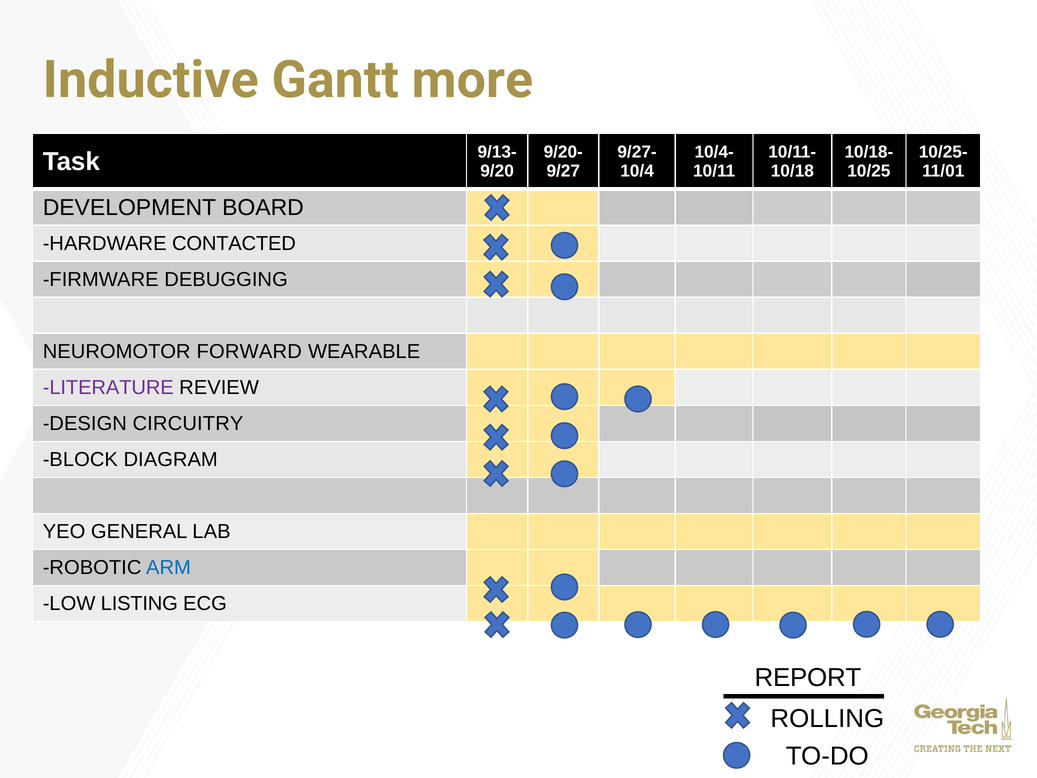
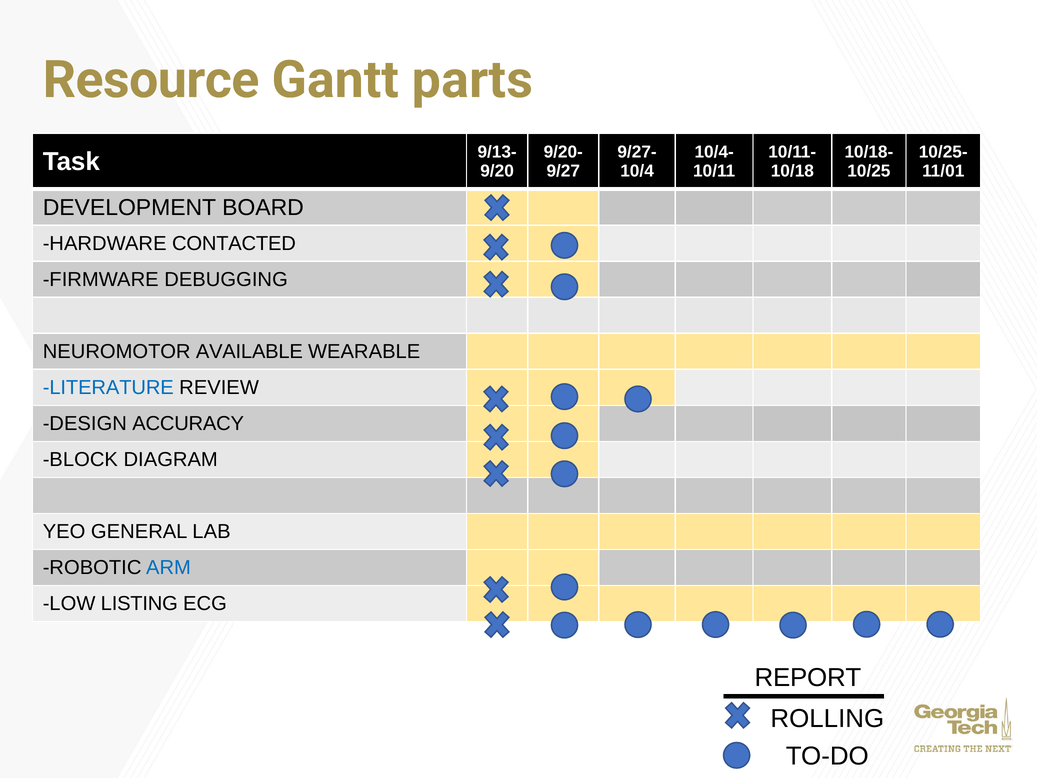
Inductive: Inductive -> Resource
more: more -> parts
FORWARD: FORWARD -> AVAILABLE
LITERATURE colour: purple -> blue
CIRCUITRY: CIRCUITRY -> ACCURACY
